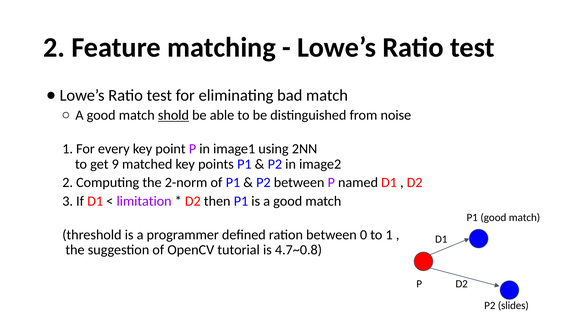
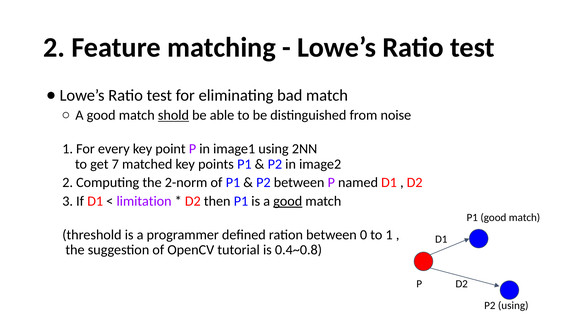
9: 9 -> 7
good at (288, 201) underline: none -> present
4.7~0.8: 4.7~0.8 -> 0.4~0.8
P2 slides: slides -> using
